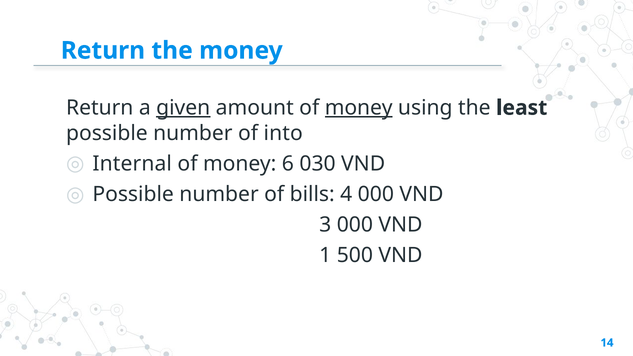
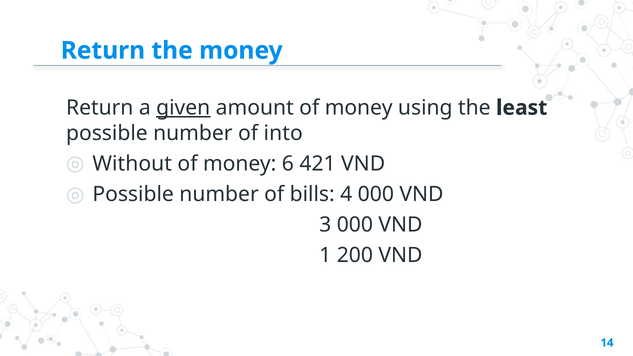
money at (359, 108) underline: present -> none
Internal: Internal -> Without
030: 030 -> 421
500: 500 -> 200
